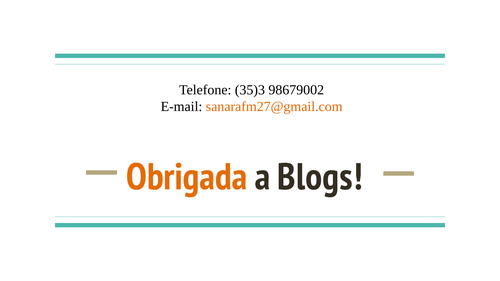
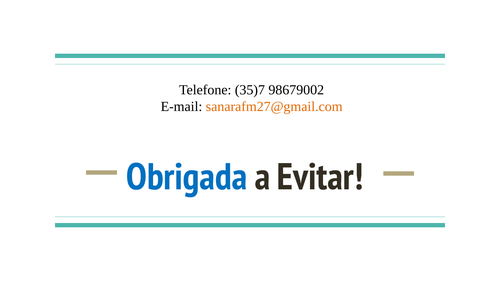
35)3: 35)3 -> 35)7
Obrigada colour: orange -> blue
Blogs: Blogs -> Evitar
